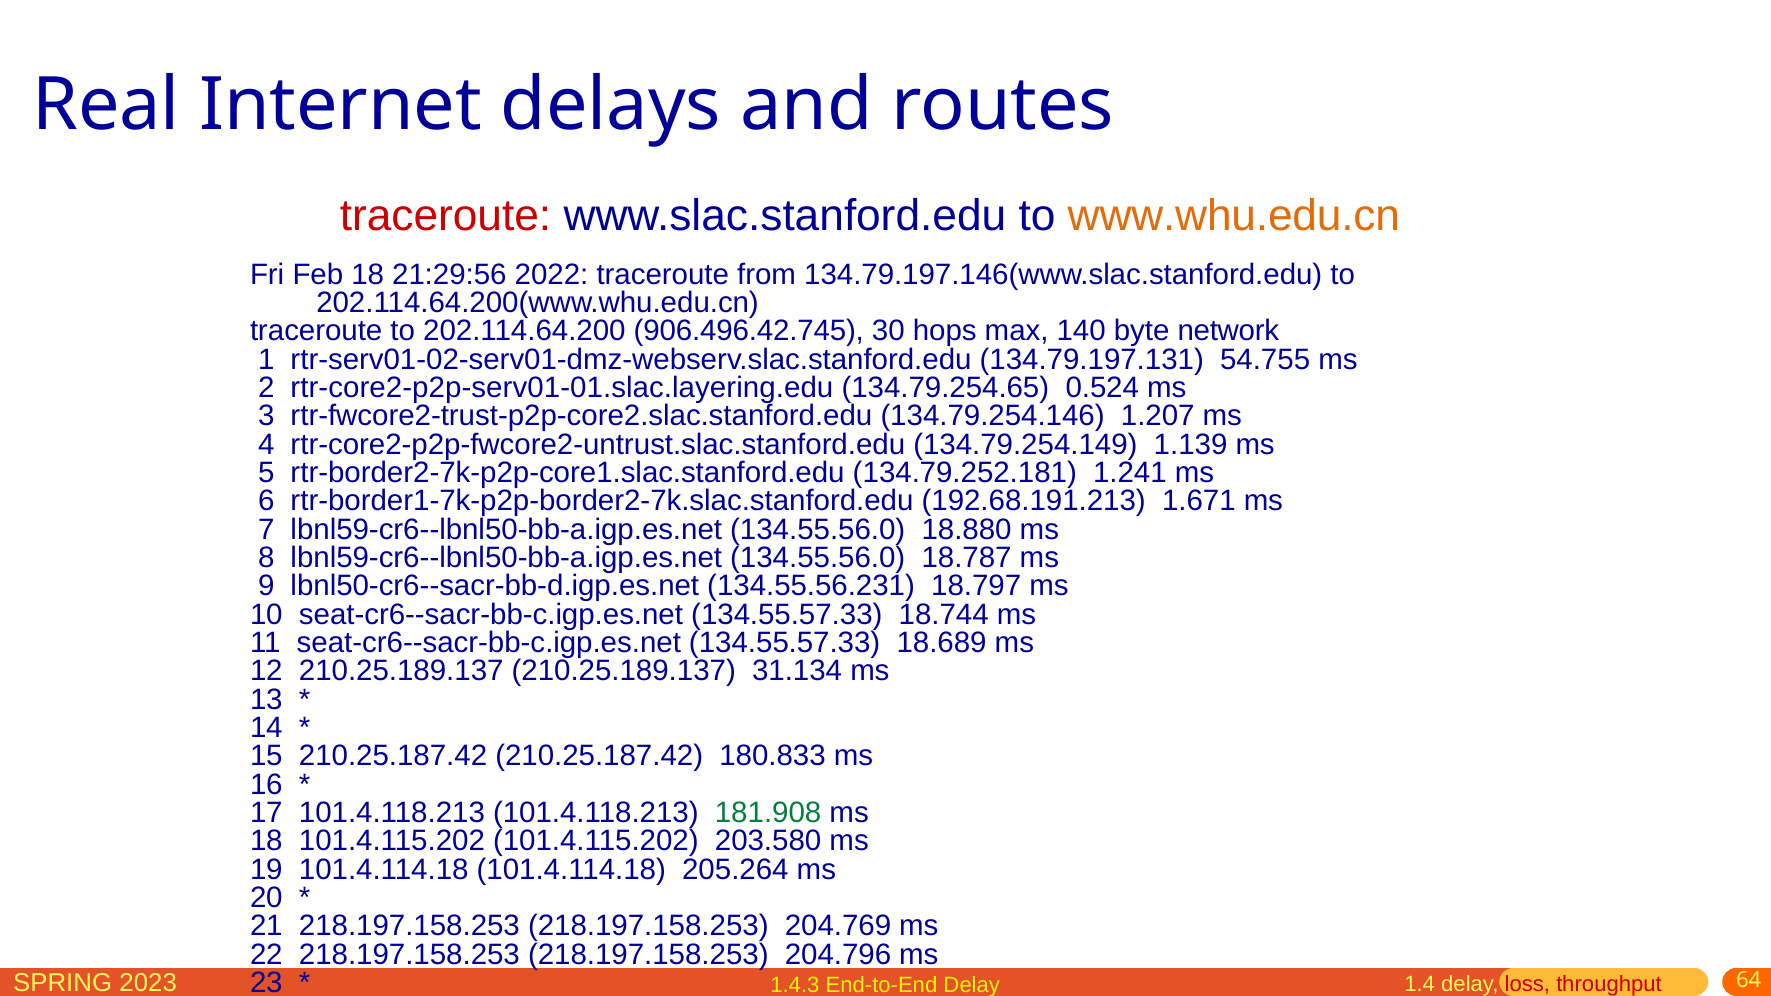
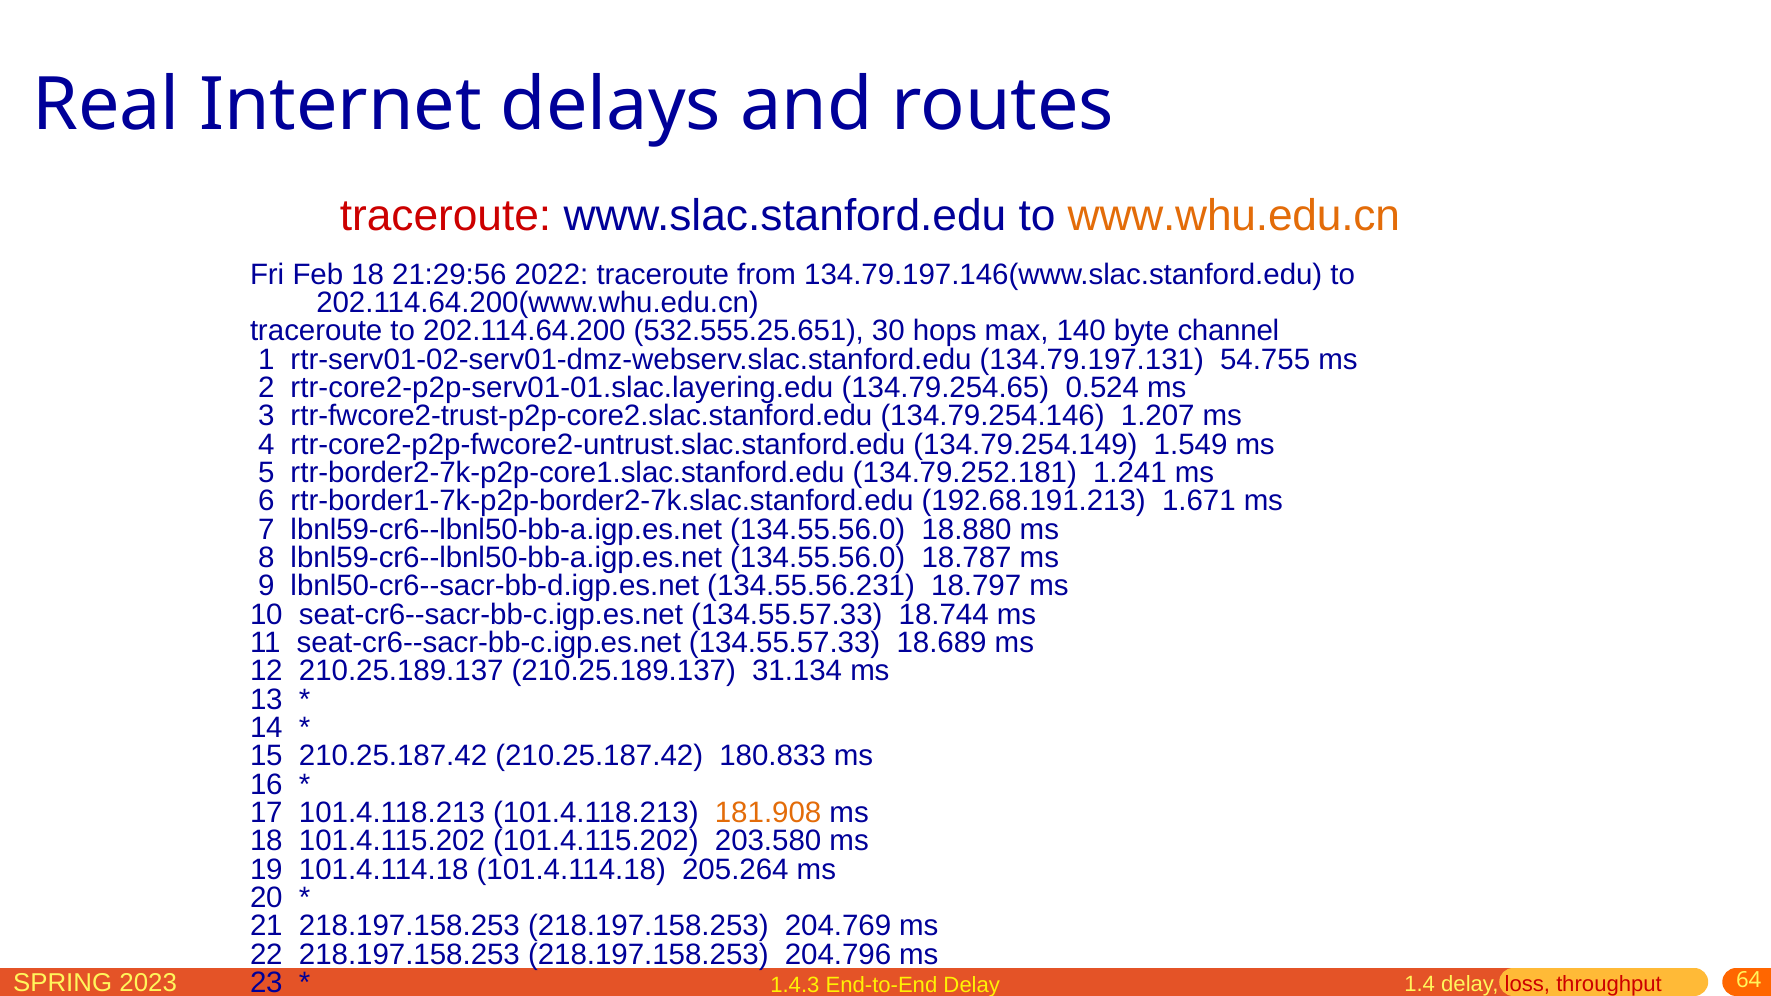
906.496.42.745: 906.496.42.745 -> 532.555.25.651
network: network -> channel
1.139: 1.139 -> 1.549
181.908 colour: green -> orange
